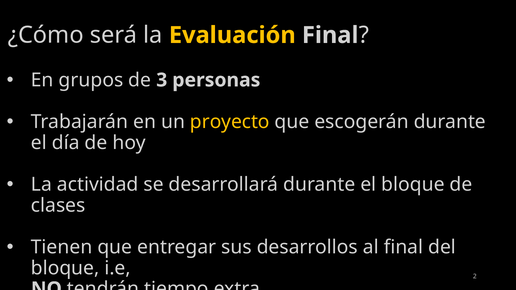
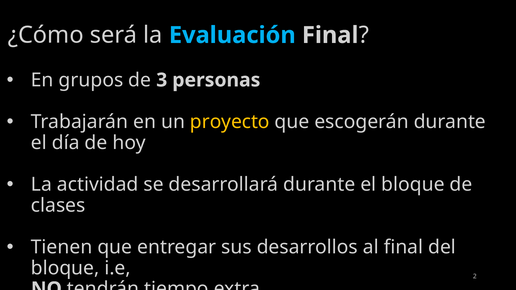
Evaluación colour: yellow -> light blue
